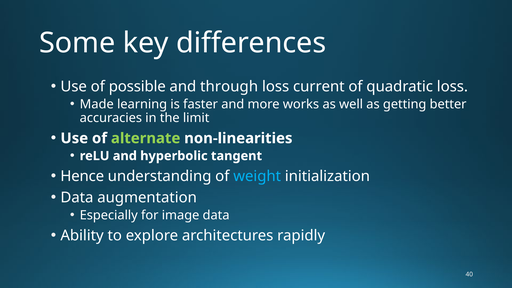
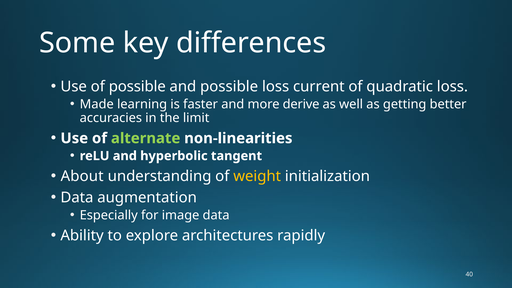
and through: through -> possible
works: works -> derive
Hence: Hence -> About
weight colour: light blue -> yellow
